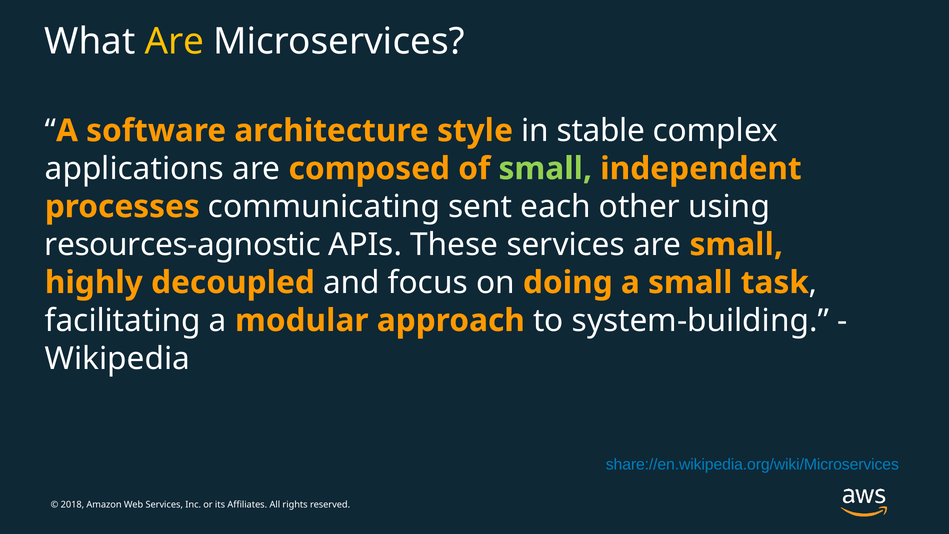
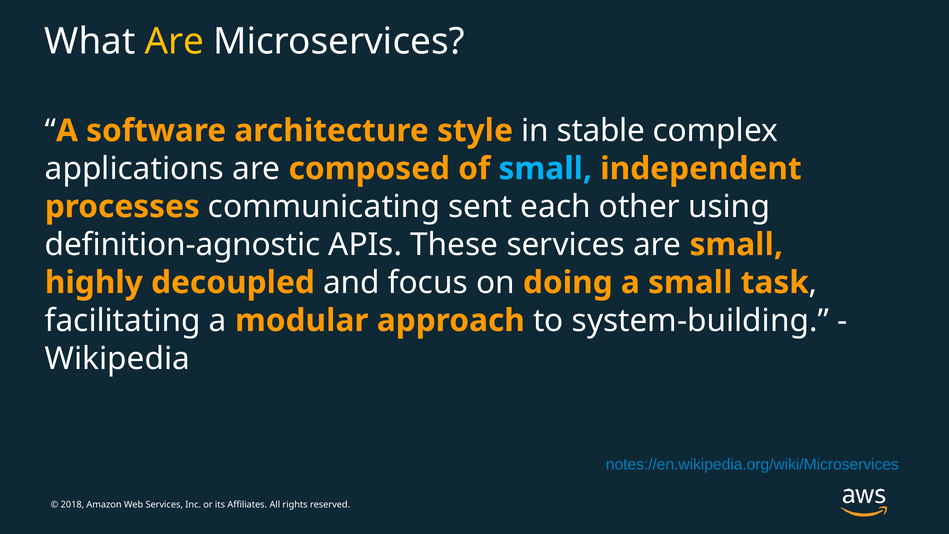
small at (545, 169) colour: light green -> light blue
resources-agnostic: resources-agnostic -> definition-agnostic
share://en.wikipedia.org/wiki/Microservices: share://en.wikipedia.org/wiki/Microservices -> notes://en.wikipedia.org/wiki/Microservices
